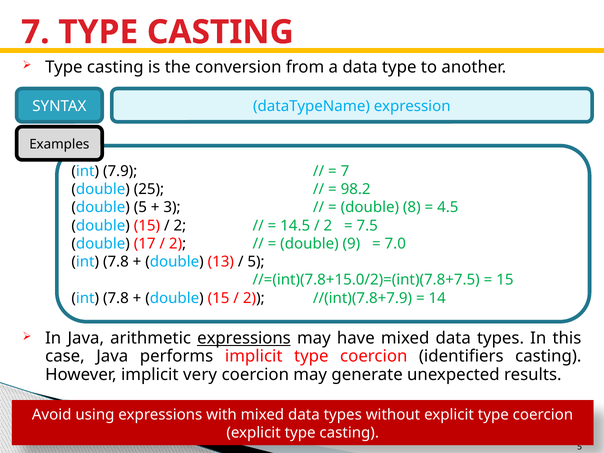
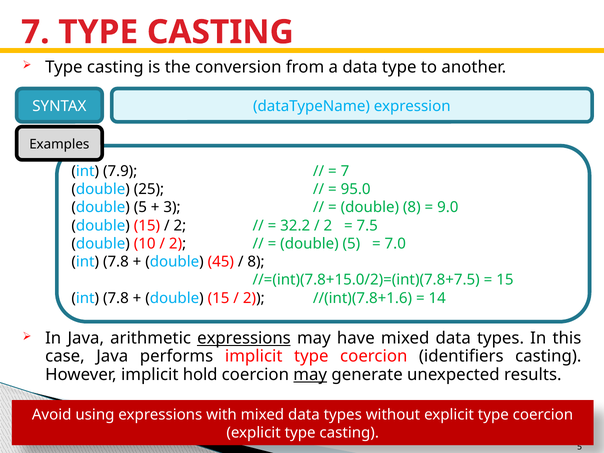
98.2: 98.2 -> 95.0
4.5: 4.5 -> 9.0
14.5: 14.5 -> 32.2
17: 17 -> 10
9 at (351, 244): 9 -> 5
13: 13 -> 45
5 at (256, 262): 5 -> 8
//(int)(7.8+7.9: //(int)(7.8+7.9 -> //(int)(7.8+1.6
very: very -> hold
may at (310, 375) underline: none -> present
